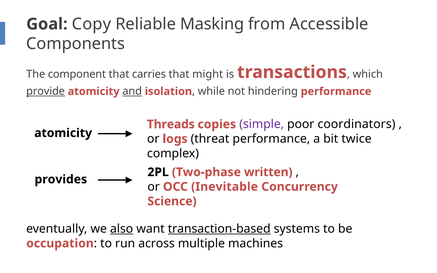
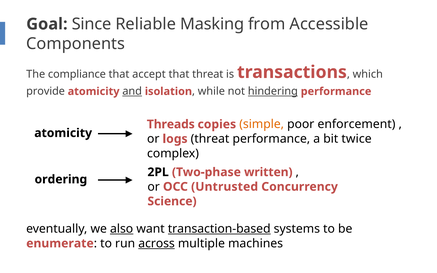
Copy: Copy -> Since
component: component -> compliance
carries: carries -> accept
that might: might -> threat
provide underline: present -> none
hindering underline: none -> present
simple colour: purple -> orange
coordinators: coordinators -> enforcement
provides: provides -> ordering
Inevitable: Inevitable -> Untrusted
occupation: occupation -> enumerate
across underline: none -> present
